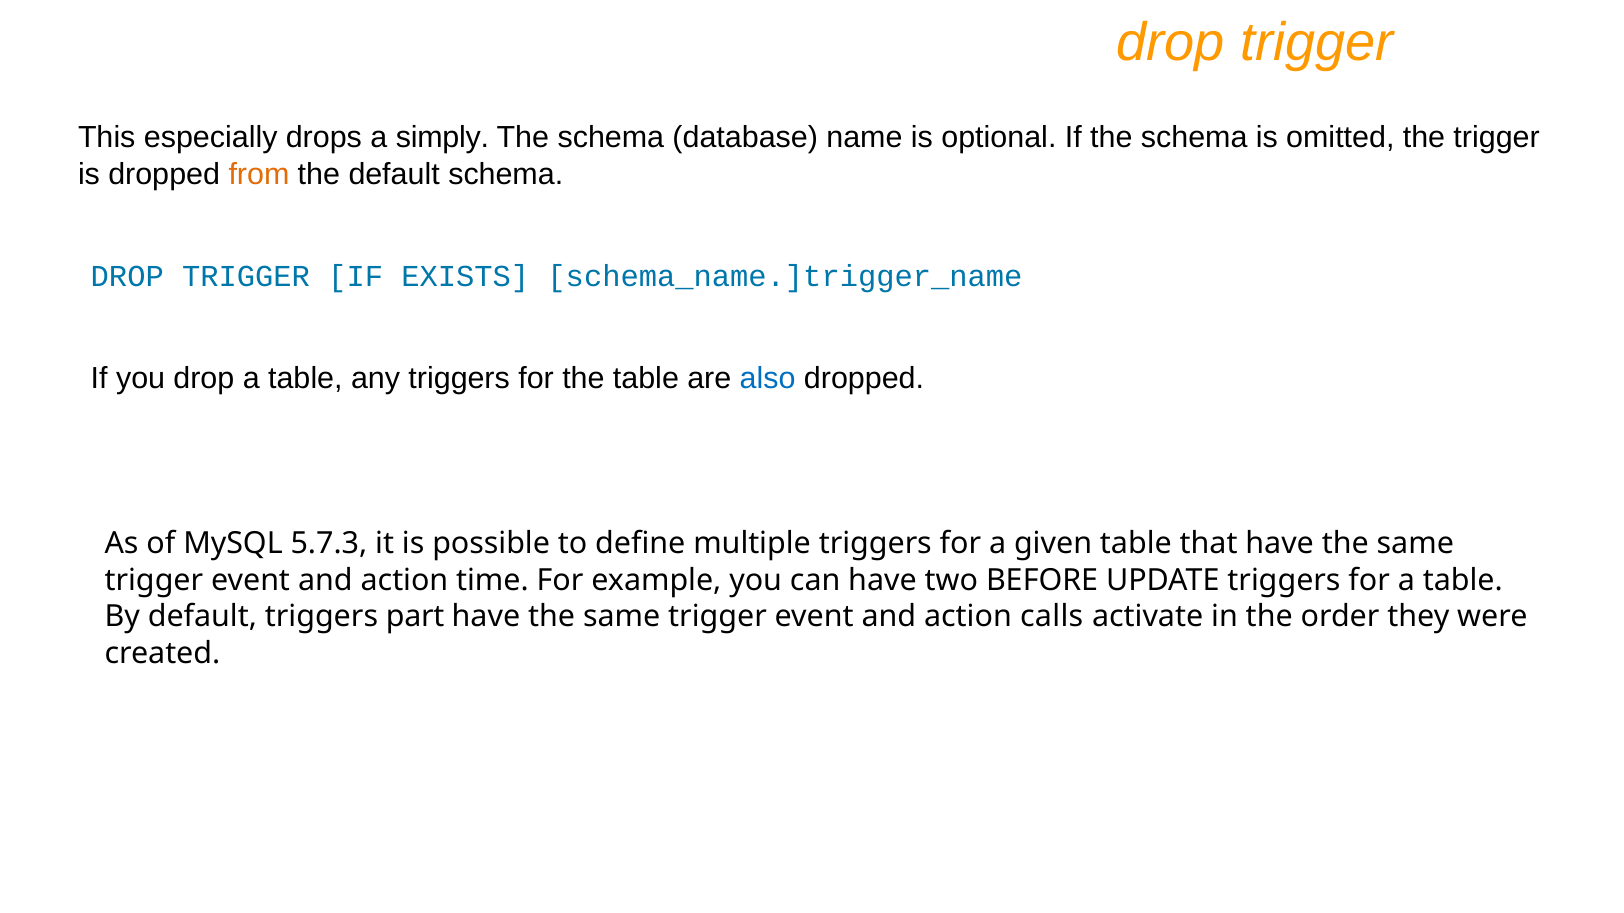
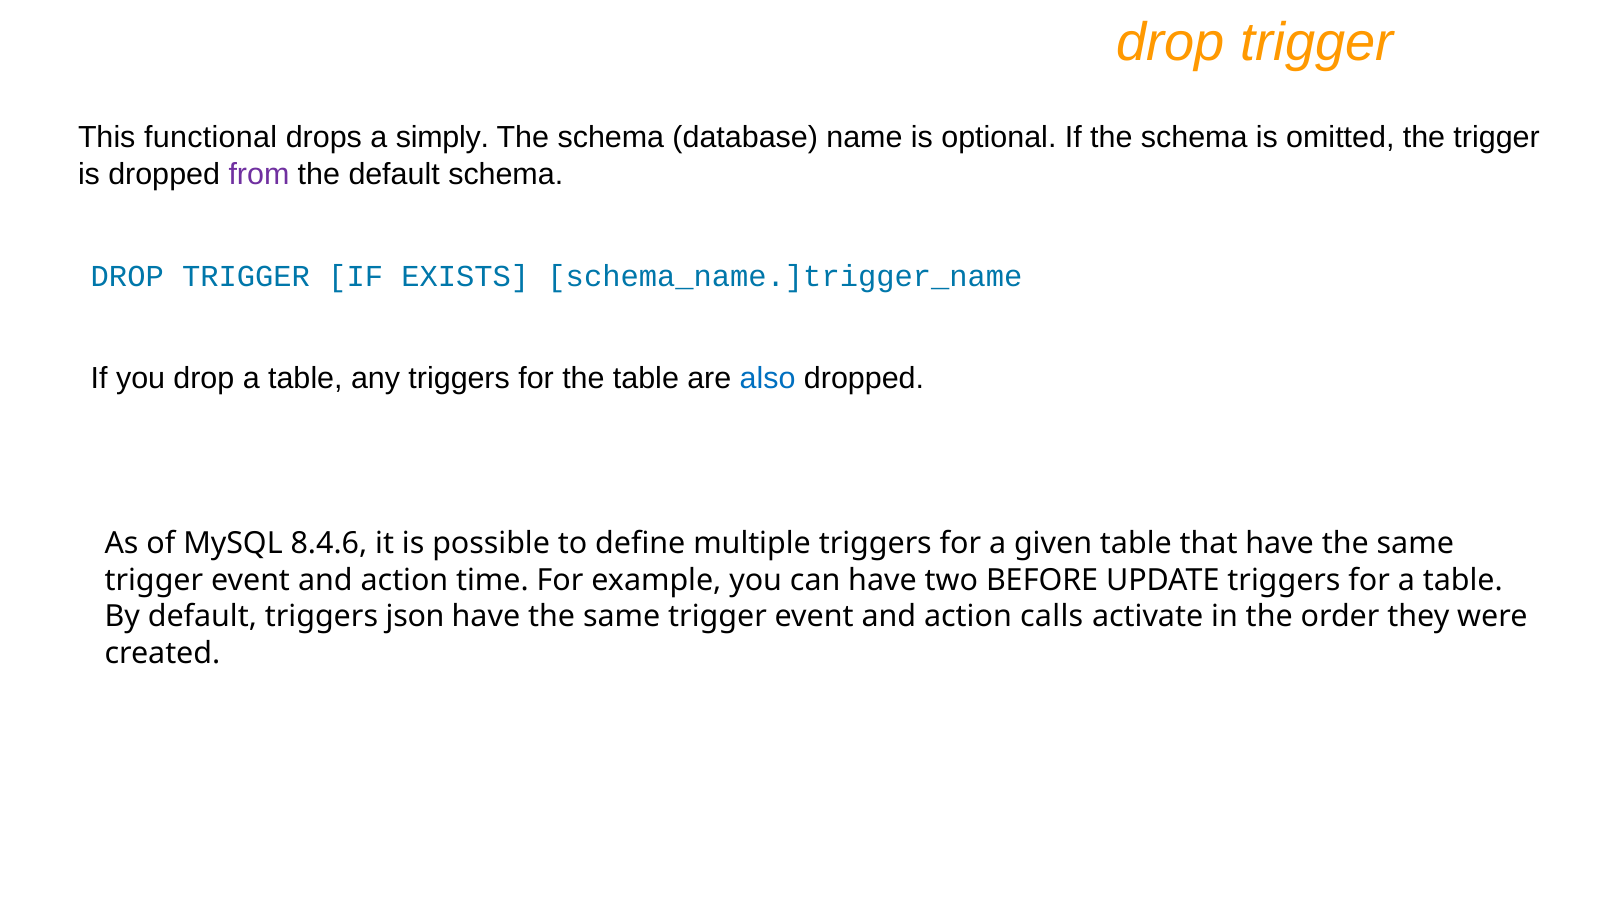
especially: especially -> functional
from colour: orange -> purple
5.7.3: 5.7.3 -> 8.4.6
part: part -> json
